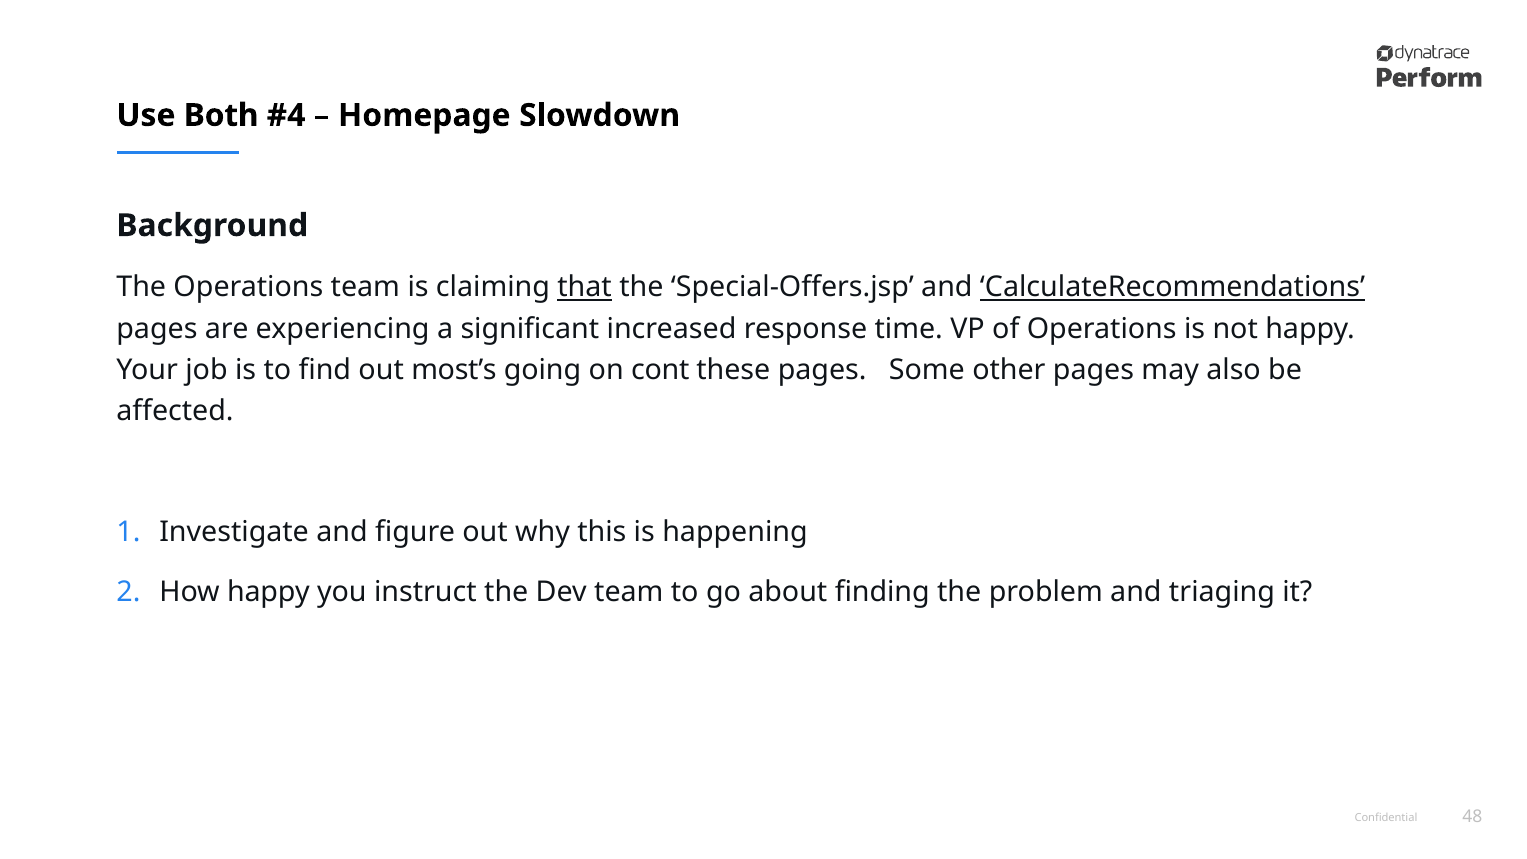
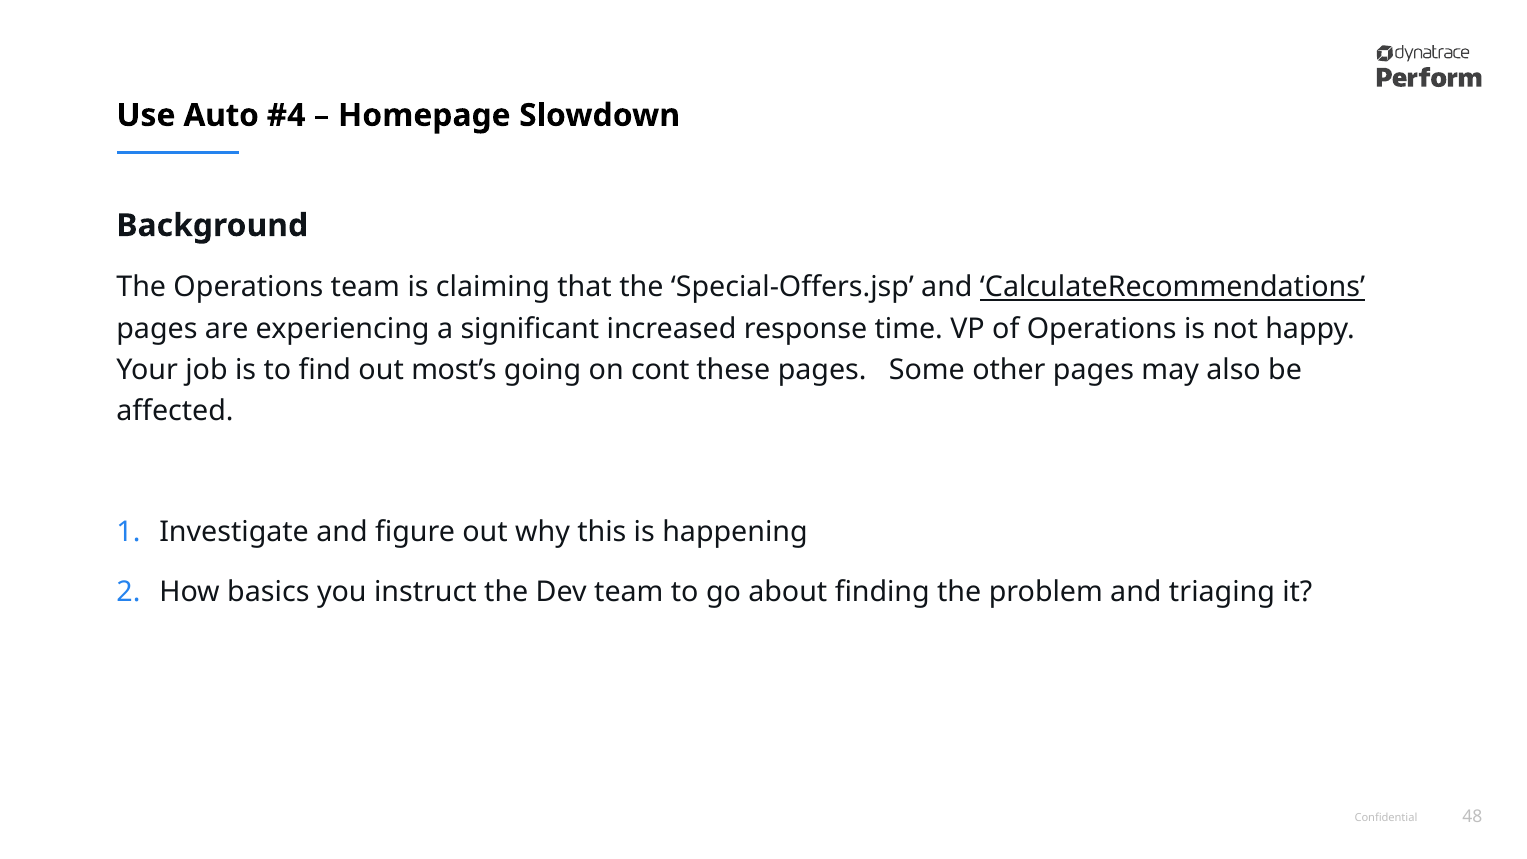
Both: Both -> Auto
that underline: present -> none
How happy: happy -> basics
